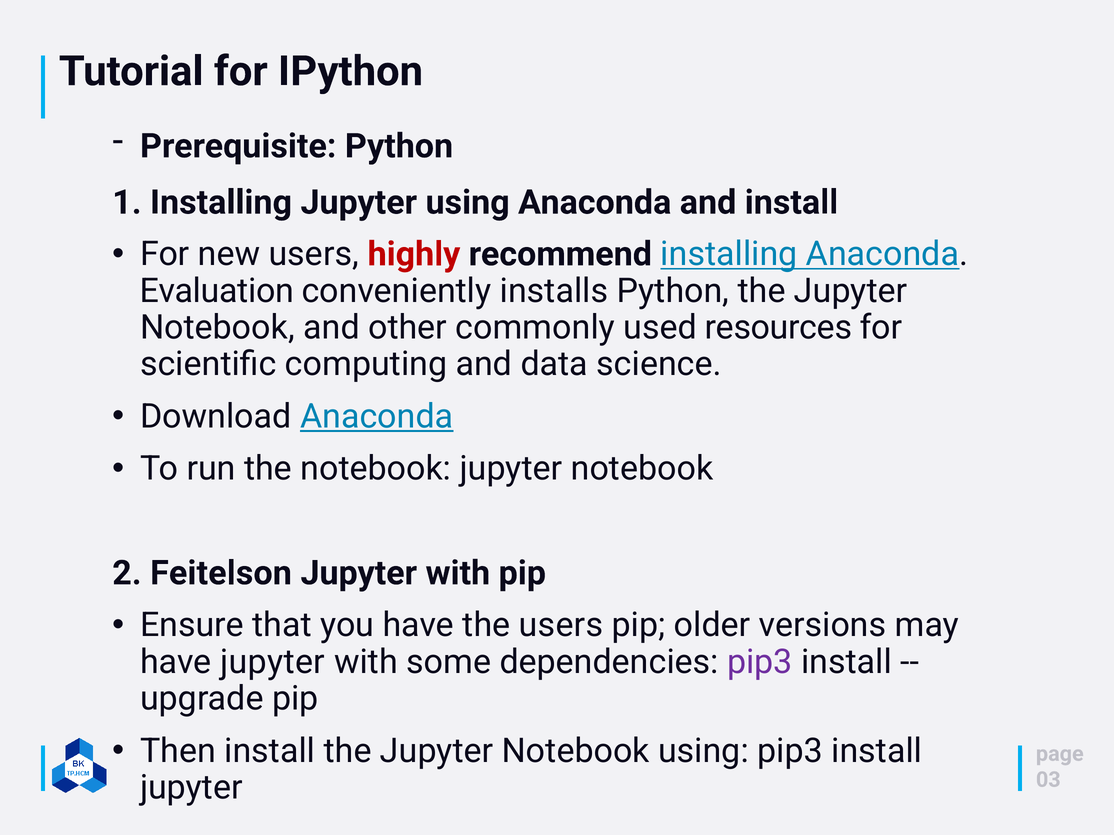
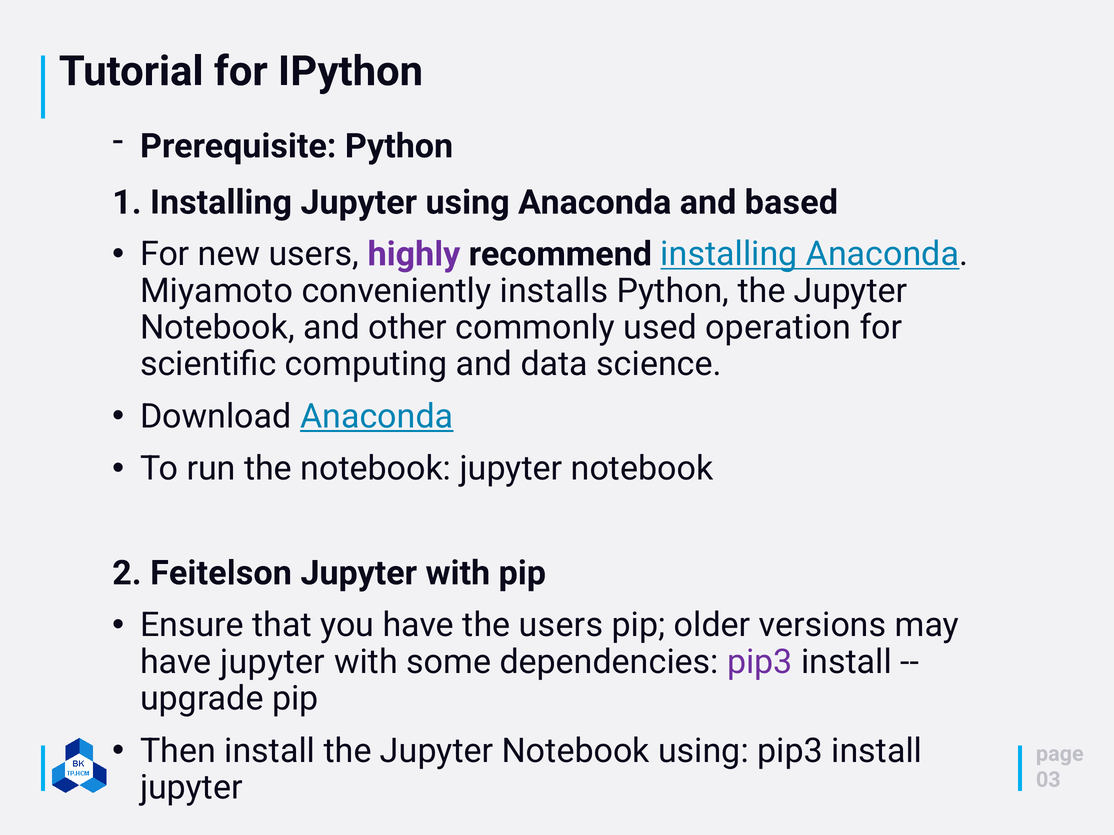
and install: install -> based
highly colour: red -> purple
Evaluation: Evaluation -> Miyamoto
resources: resources -> operation
